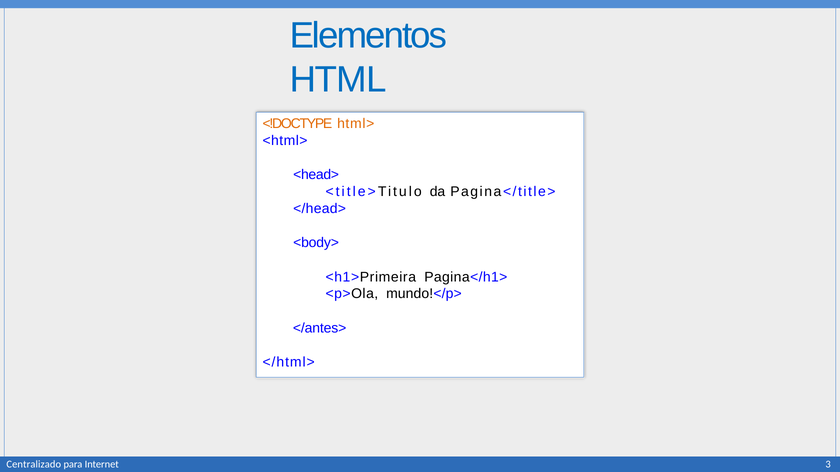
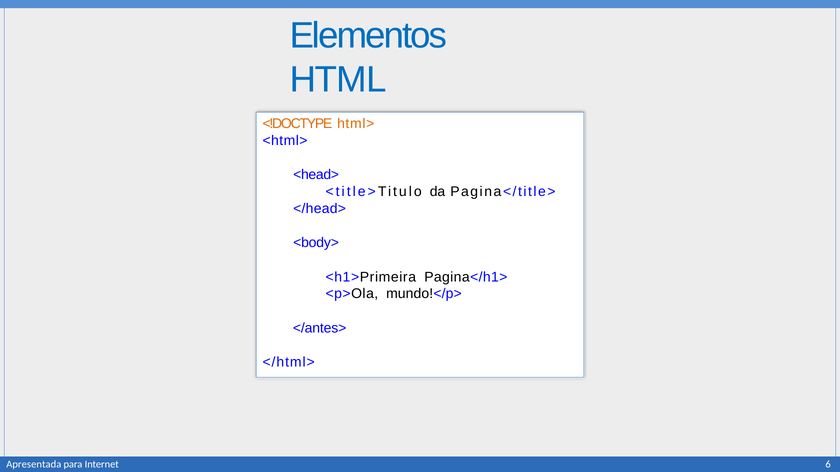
Centralizado: Centralizado -> Apresentada
3: 3 -> 6
